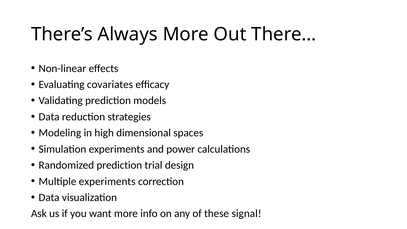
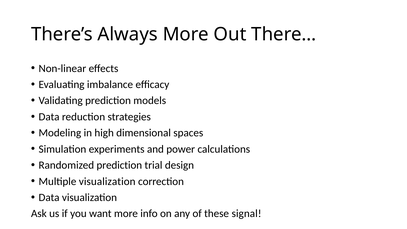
covariates: covariates -> imbalance
Multiple experiments: experiments -> visualization
